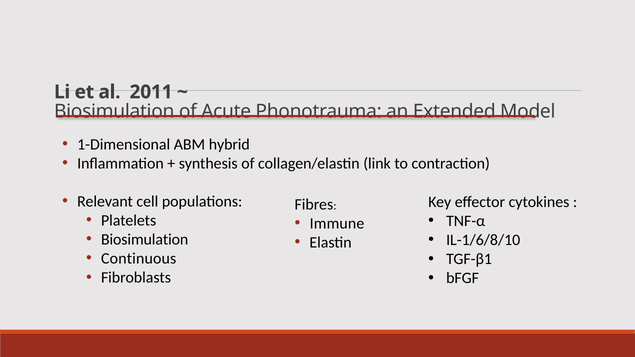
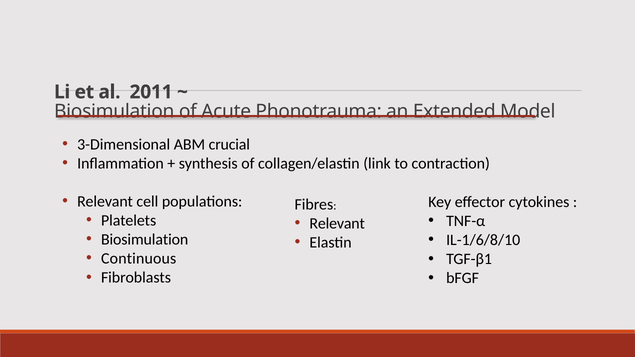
1-Dimensional: 1-Dimensional -> 3-Dimensional
hybrid: hybrid -> crucial
Immune at (337, 224): Immune -> Relevant
